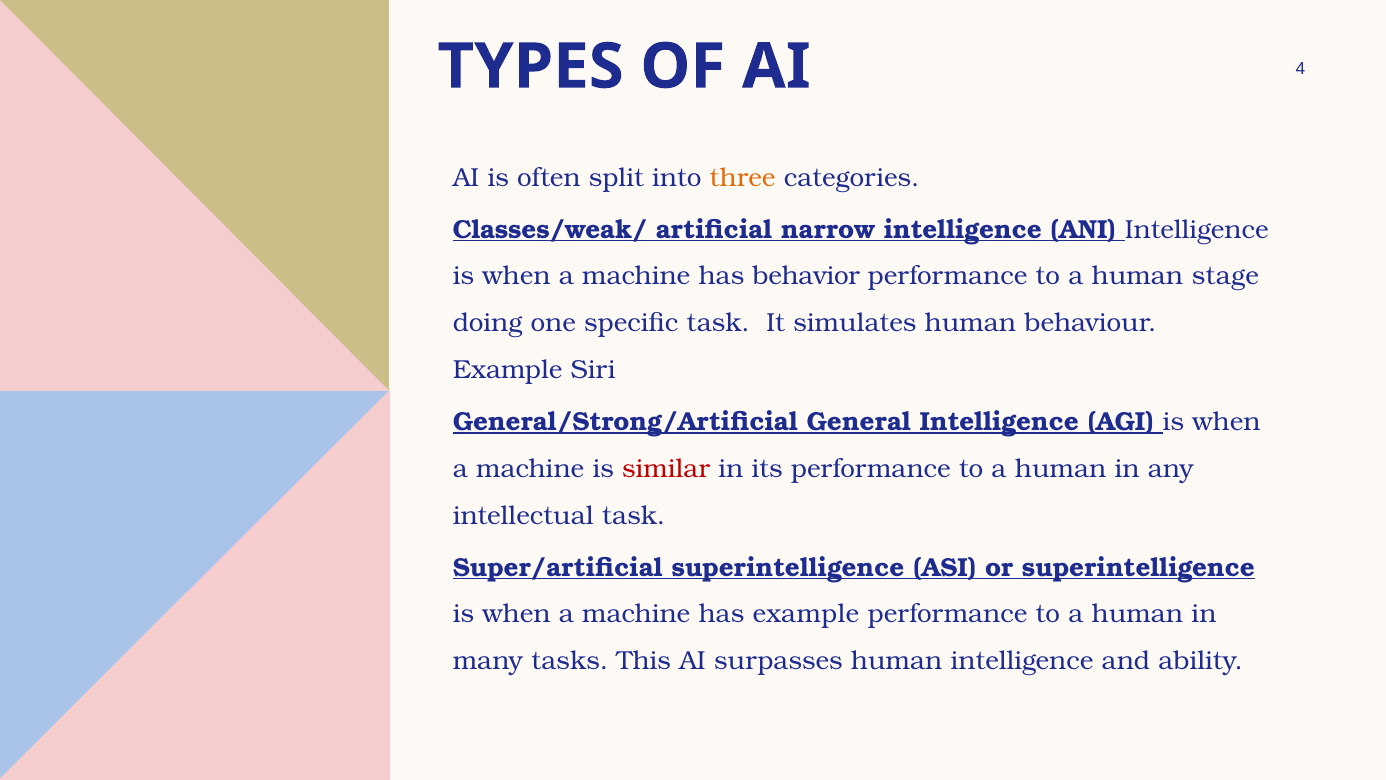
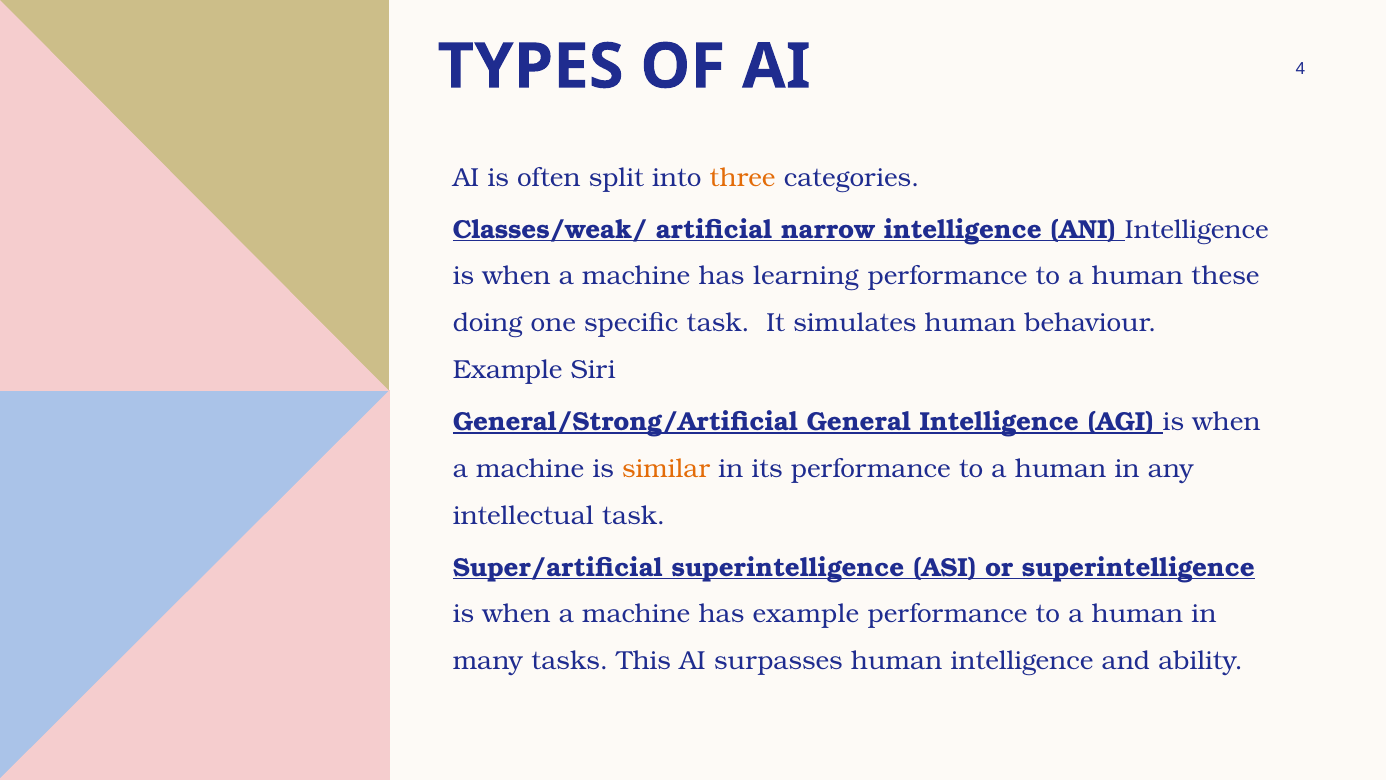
behavior: behavior -> learning
stage: stage -> these
similar colour: red -> orange
